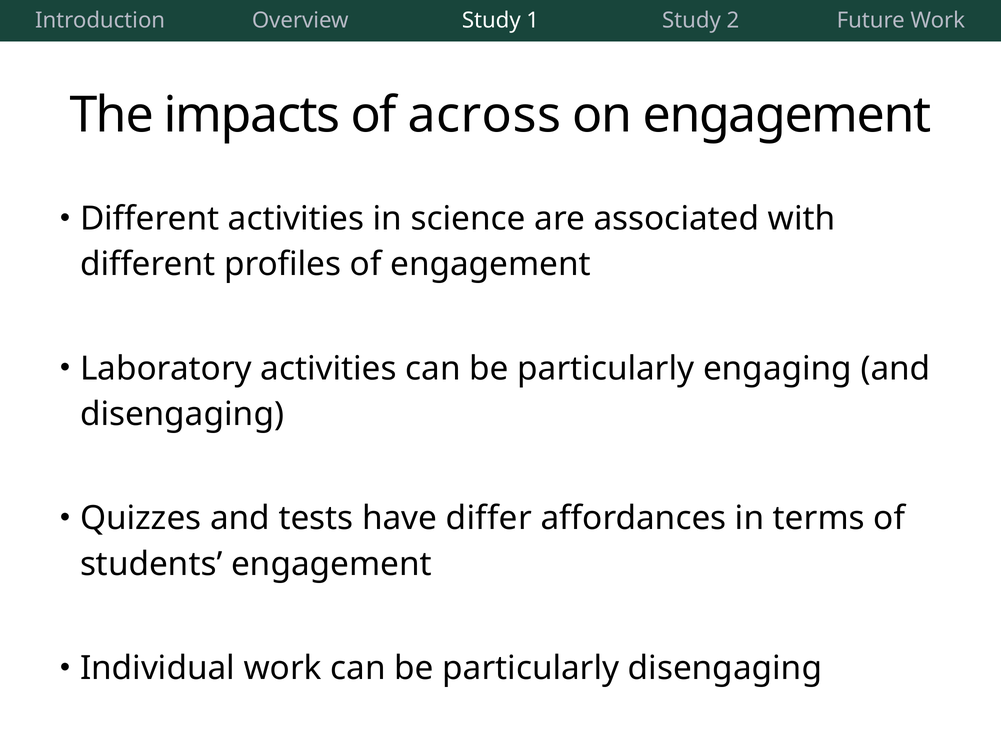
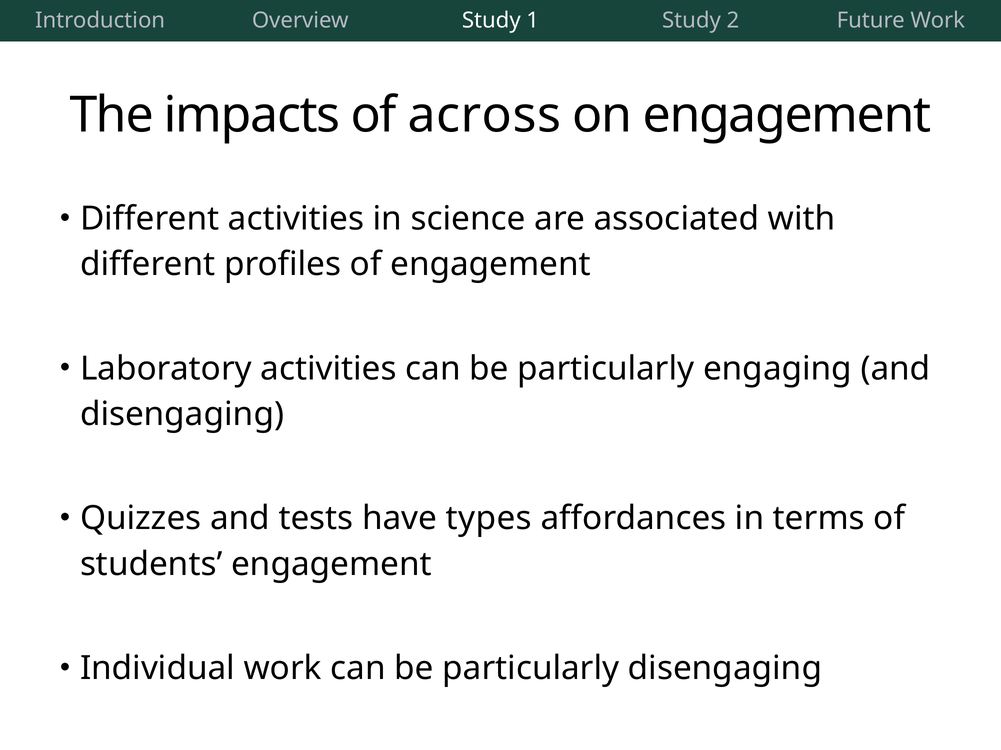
differ: differ -> types
